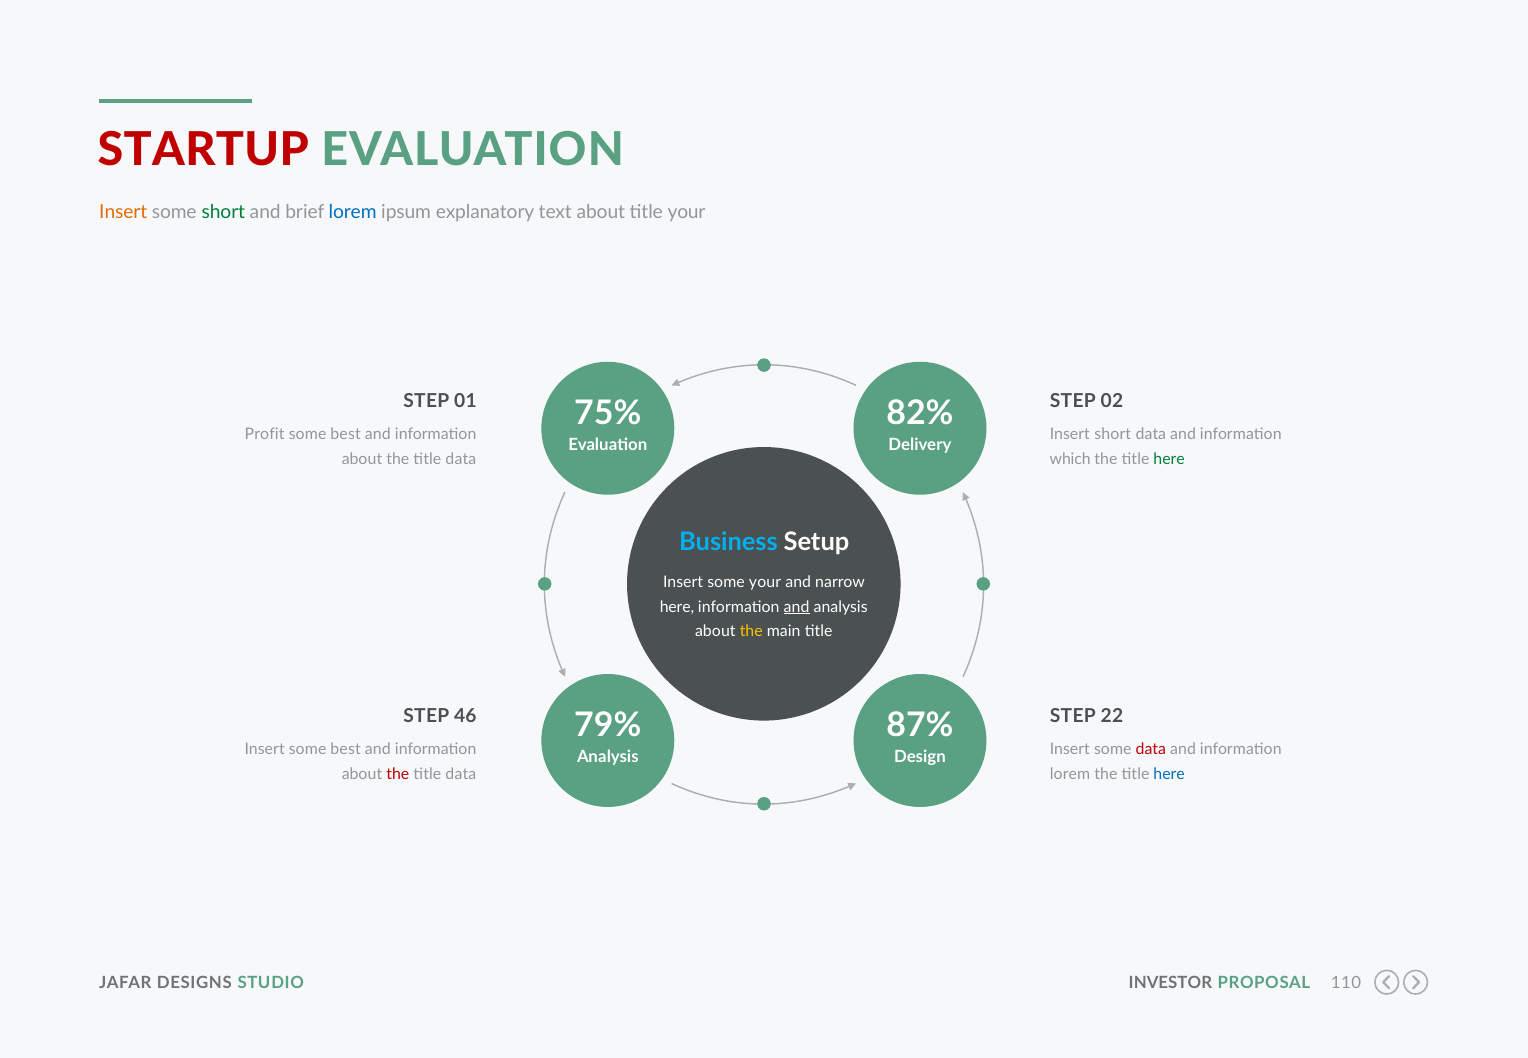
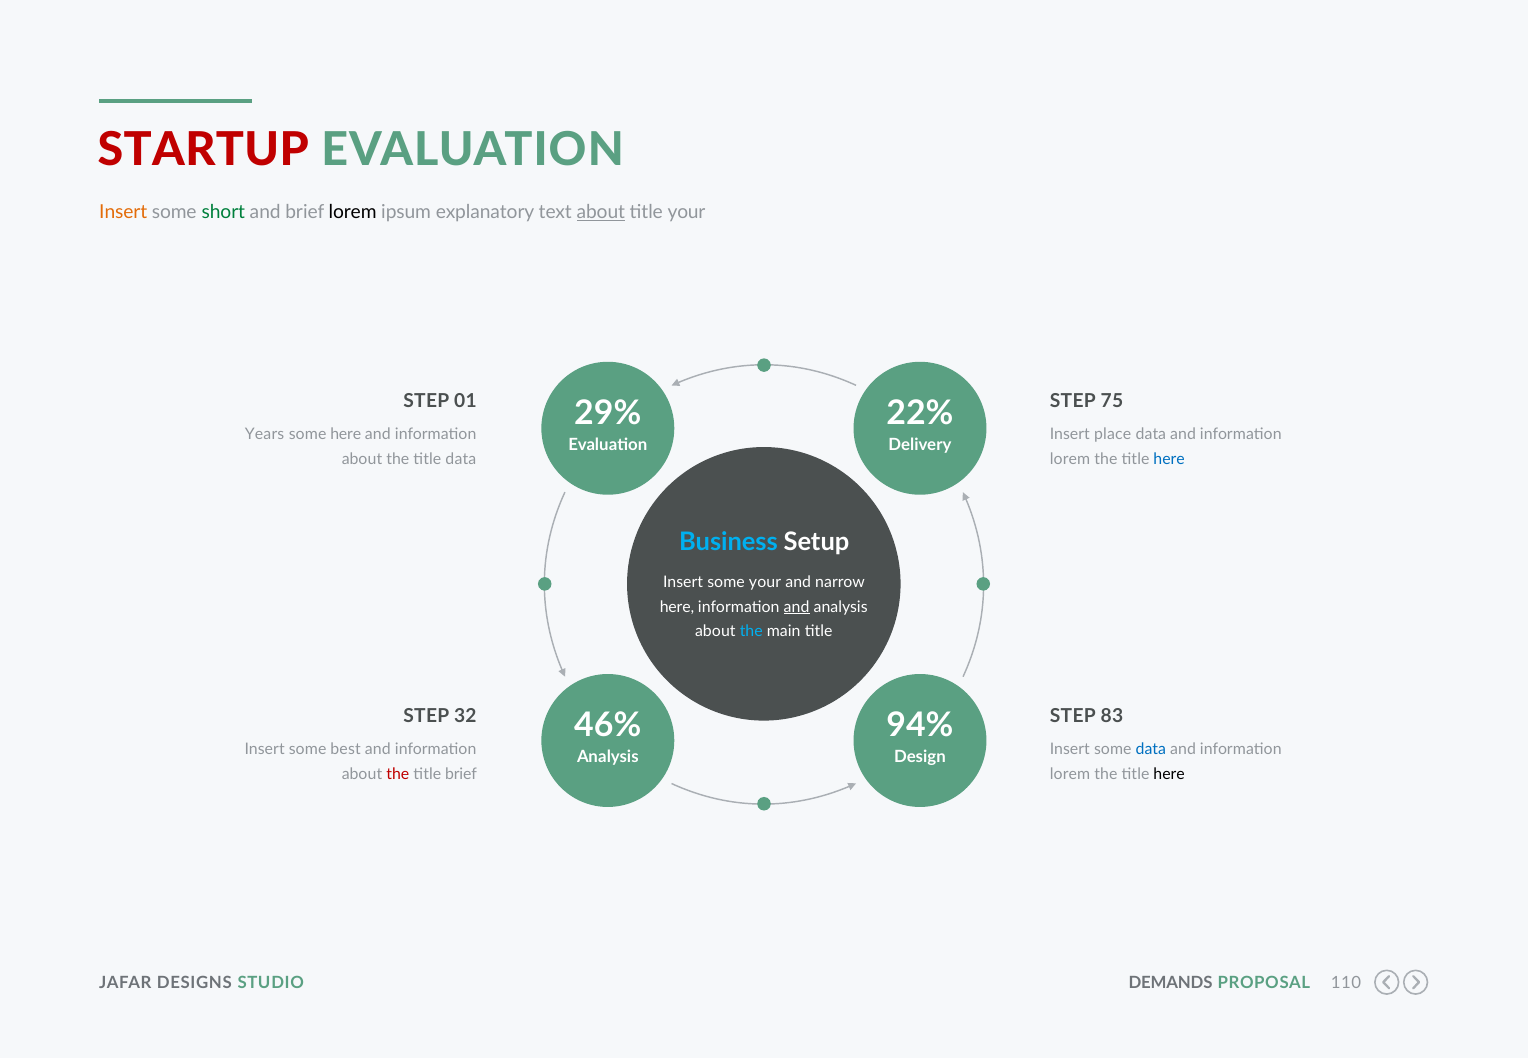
lorem at (353, 213) colour: blue -> black
about at (601, 213) underline: none -> present
02: 02 -> 75
75%: 75% -> 29%
82%: 82% -> 22%
Profit: Profit -> Years
best at (346, 434): best -> here
Insert short: short -> place
which at (1070, 459): which -> lorem
here at (1169, 459) colour: green -> blue
the at (751, 631) colour: yellow -> light blue
46: 46 -> 32
22: 22 -> 83
79%: 79% -> 46%
87%: 87% -> 94%
data at (1151, 749) colour: red -> blue
data at (461, 774): data -> brief
here at (1169, 774) colour: blue -> black
INVESTOR: INVESTOR -> DEMANDS
